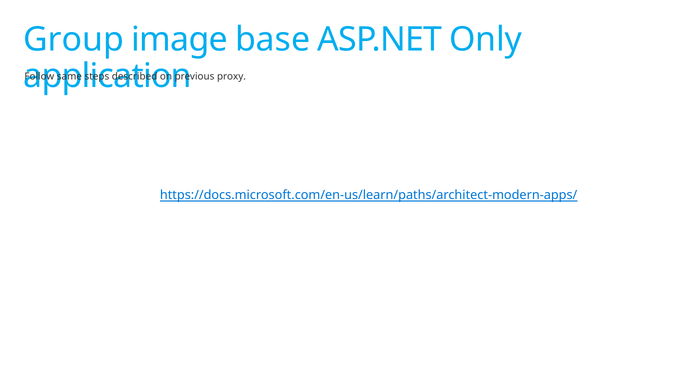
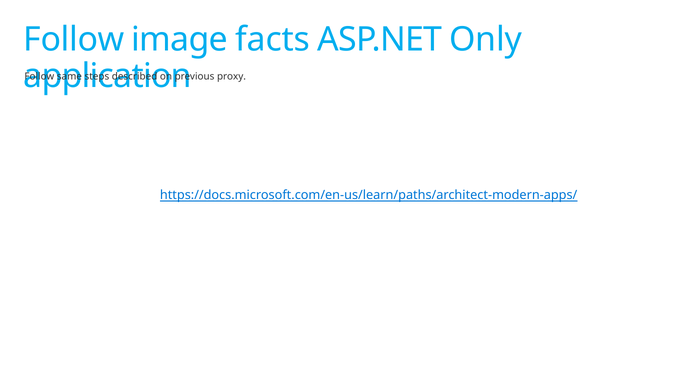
Group at (74, 40): Group -> Follow
base: base -> facts
